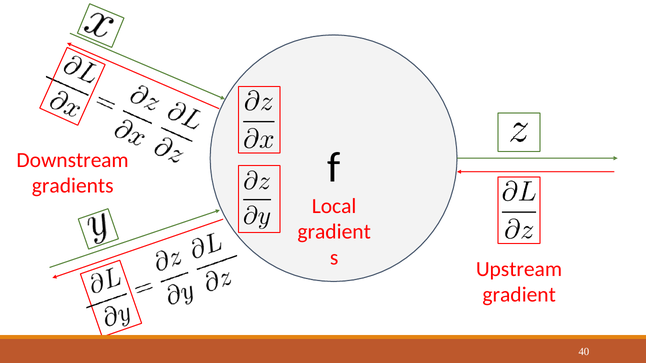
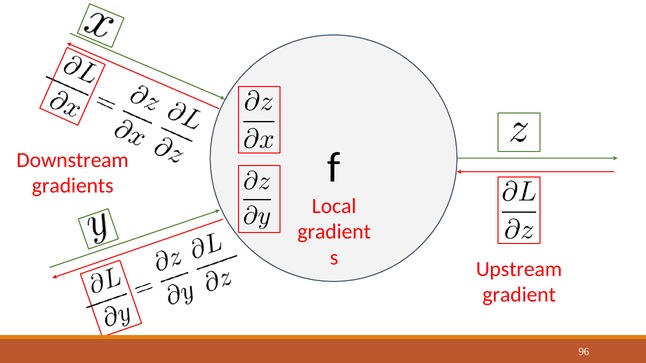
40: 40 -> 96
